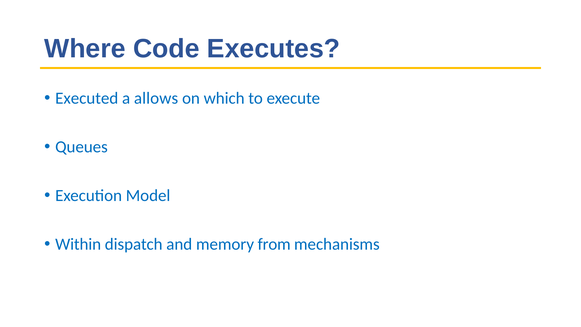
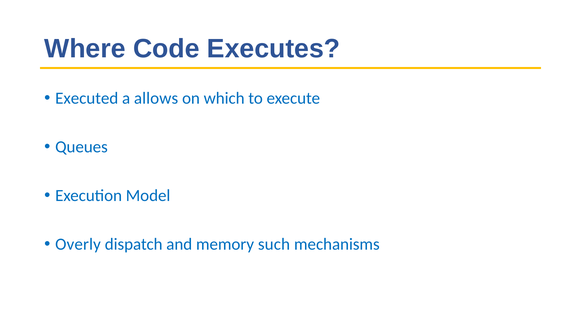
Within: Within -> Overly
from: from -> such
